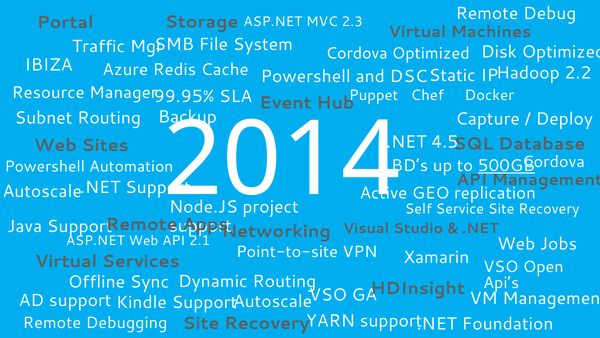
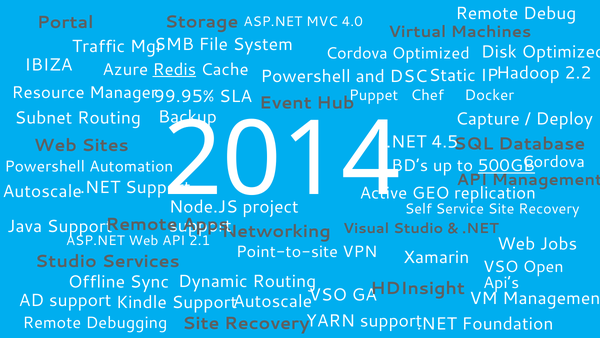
2.3: 2.3 -> 4.0
Redis underline: none -> present
Virtual at (66, 261): Virtual -> Studio
